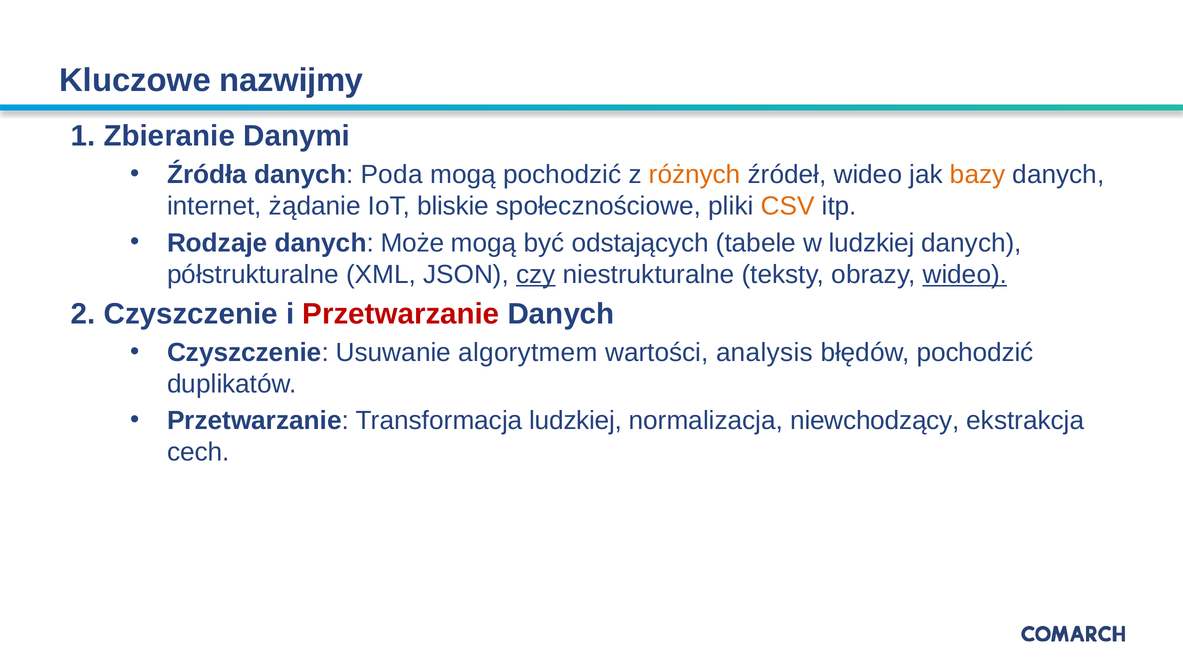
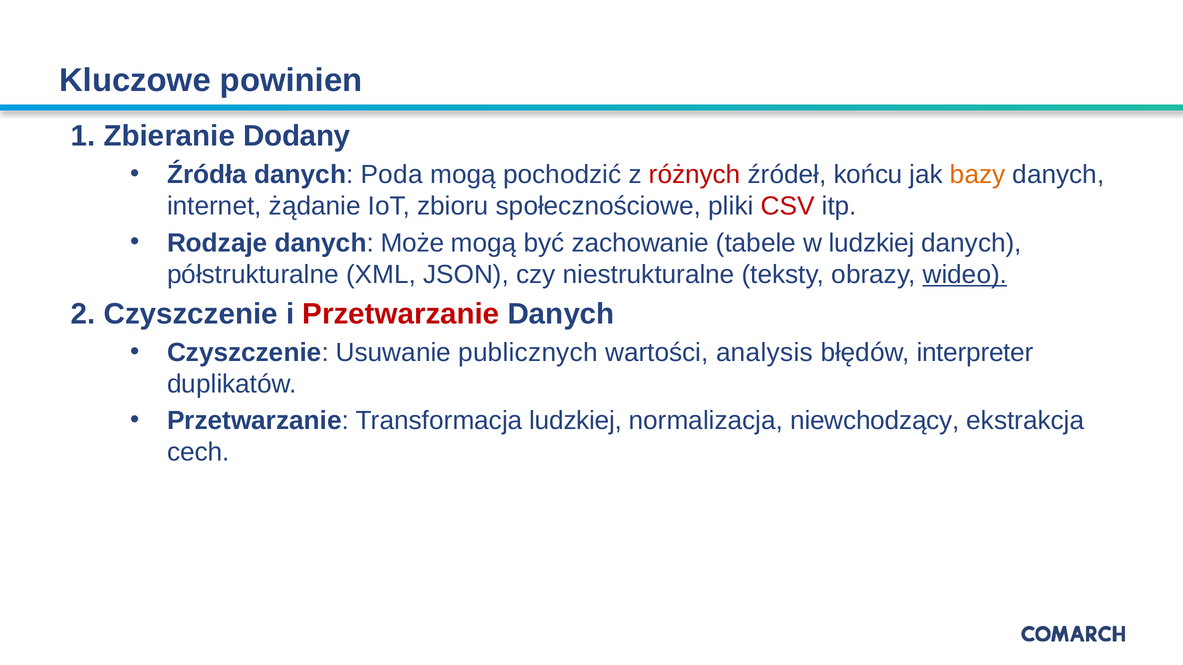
nazwijmy: nazwijmy -> powinien
Danymi: Danymi -> Dodany
różnych colour: orange -> red
źródeł wideo: wideo -> końcu
bliskie: bliskie -> zbioru
CSV colour: orange -> red
odstających: odstających -> zachowanie
czy underline: present -> none
algorytmem: algorytmem -> publicznych
błędów pochodzić: pochodzić -> interpreter
